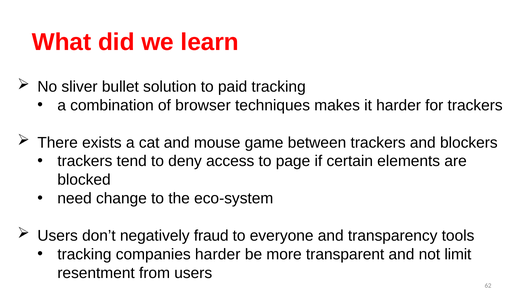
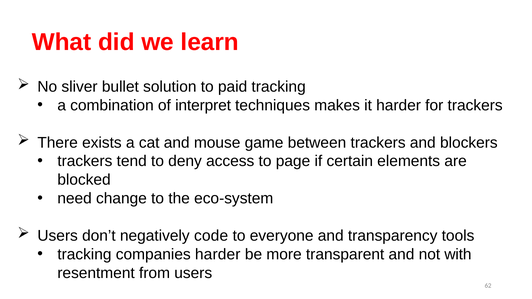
browser: browser -> interpret
fraud: fraud -> code
limit: limit -> with
